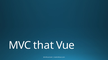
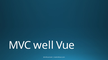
that: that -> well
